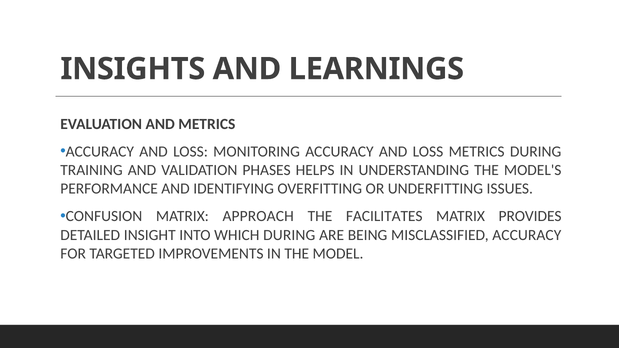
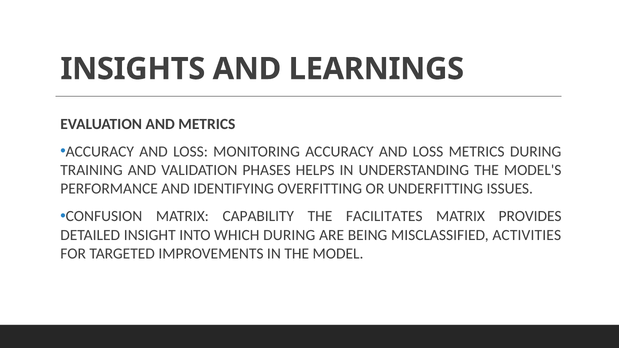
APPROACH: APPROACH -> CAPABILITY
MISCLASSIFIED ACCURACY: ACCURACY -> ACTIVITIES
